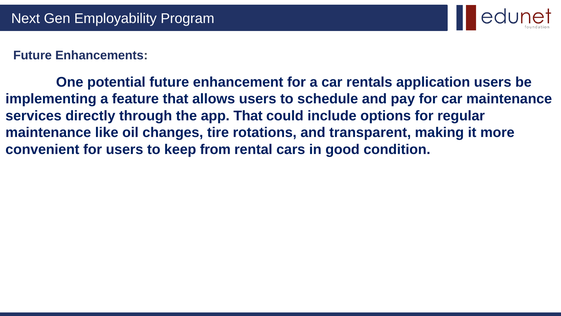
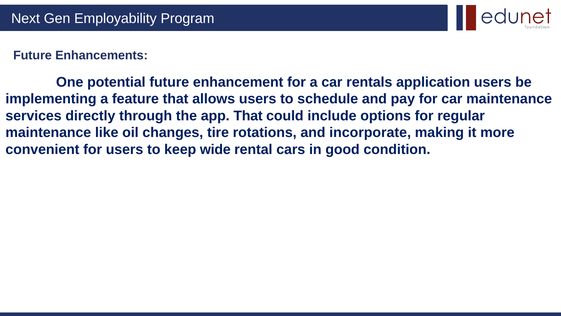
transparent: transparent -> incorporate
from: from -> wide
